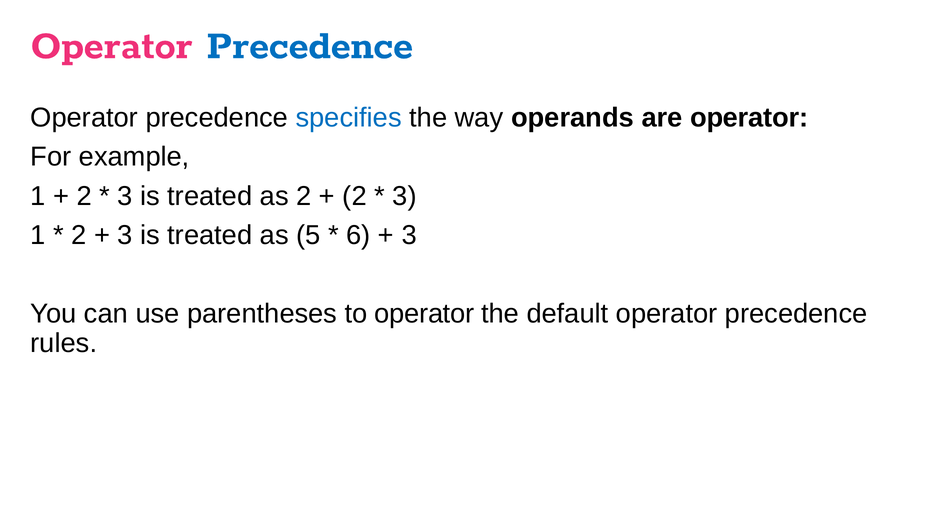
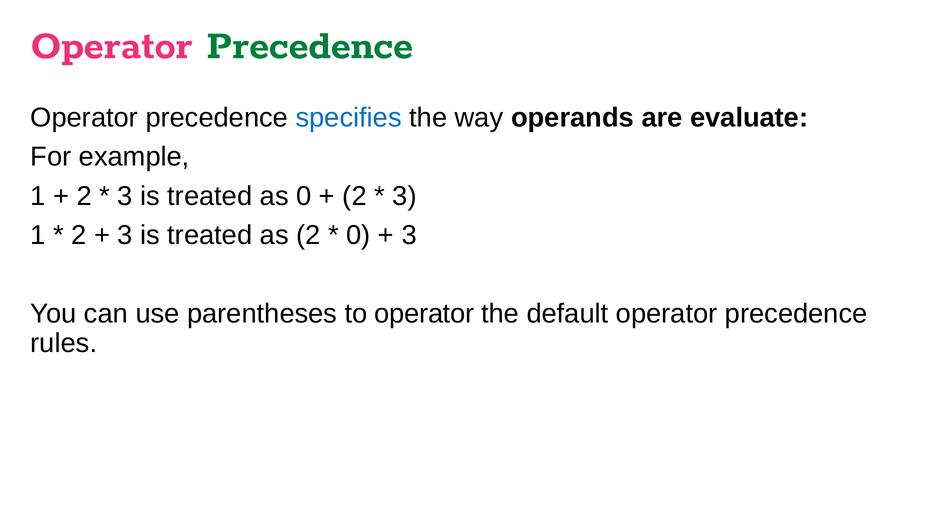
Precedence at (310, 44) colour: blue -> green
are operator: operator -> evaluate
as 2: 2 -> 0
as 5: 5 -> 2
6 at (358, 235): 6 -> 0
